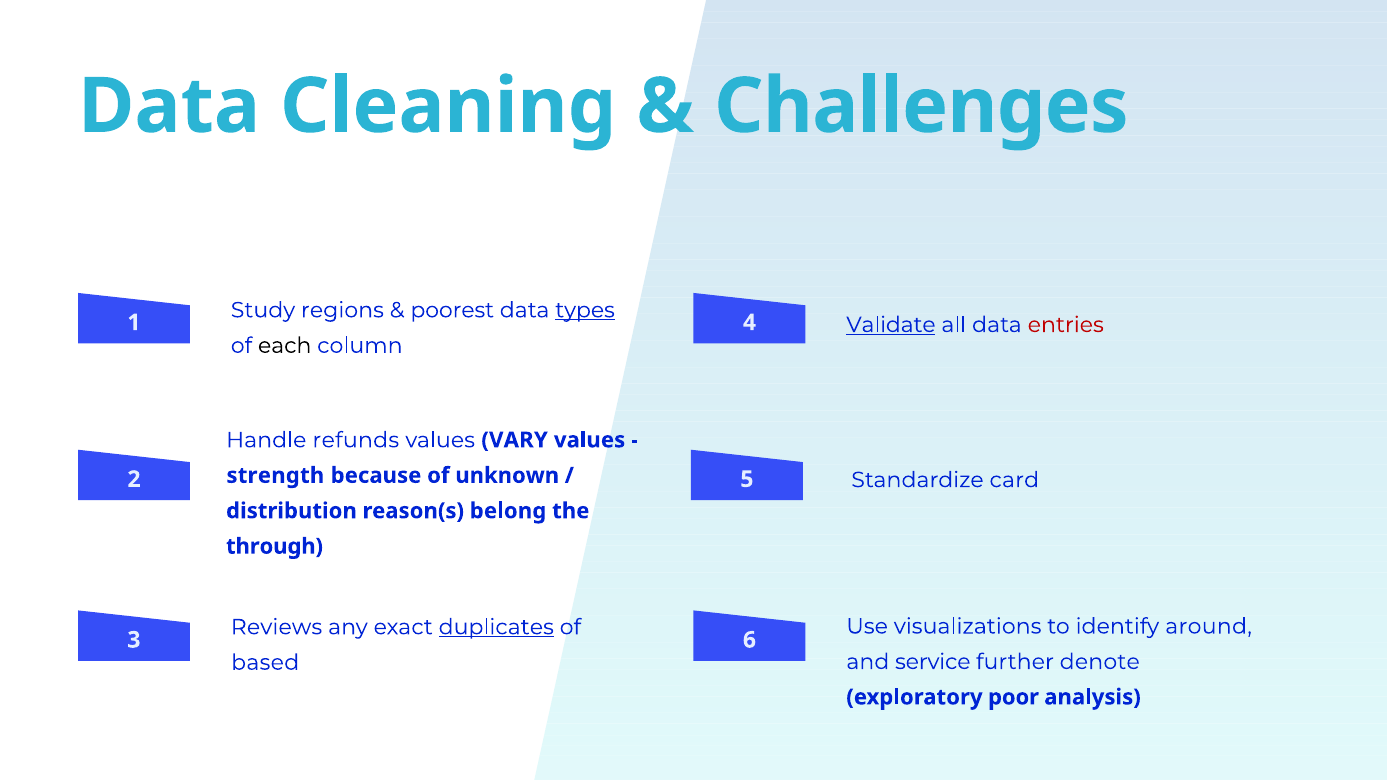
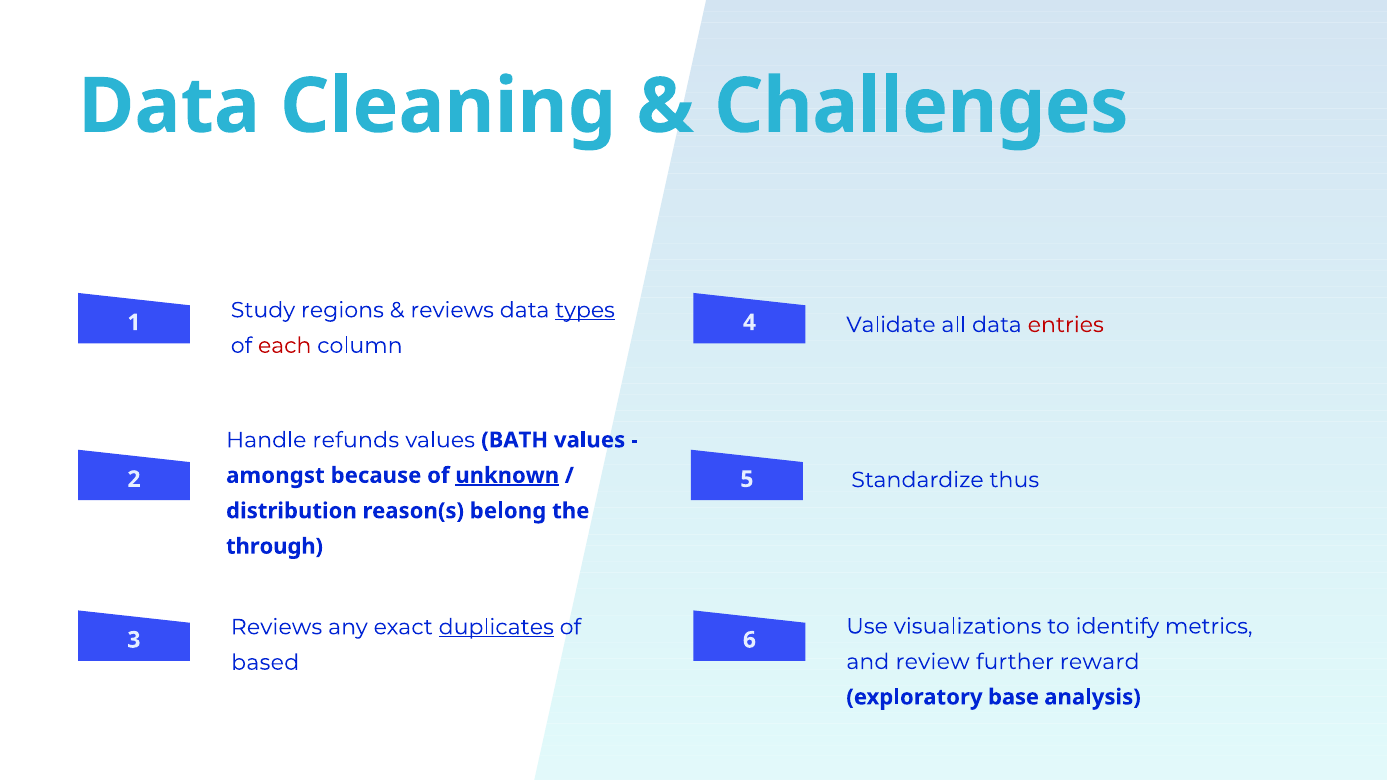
poorest at (452, 310): poorest -> reviews
Validate underline: present -> none
each colour: black -> red
VARY: VARY -> BATH
strength: strength -> amongst
unknown underline: none -> present
card: card -> thus
around: around -> metrics
service: service -> review
denote: denote -> reward
poor: poor -> base
